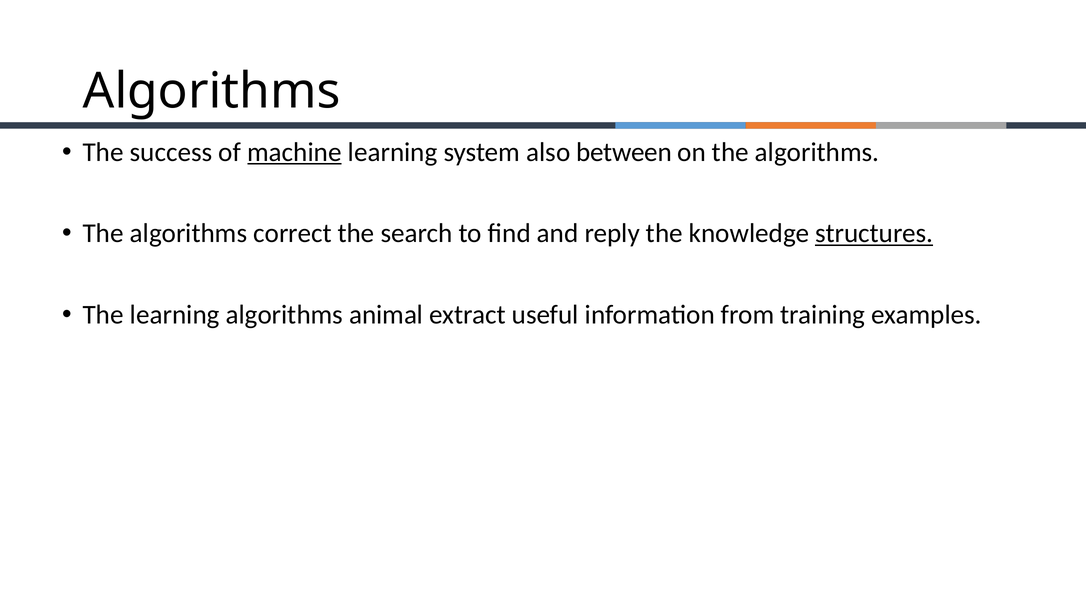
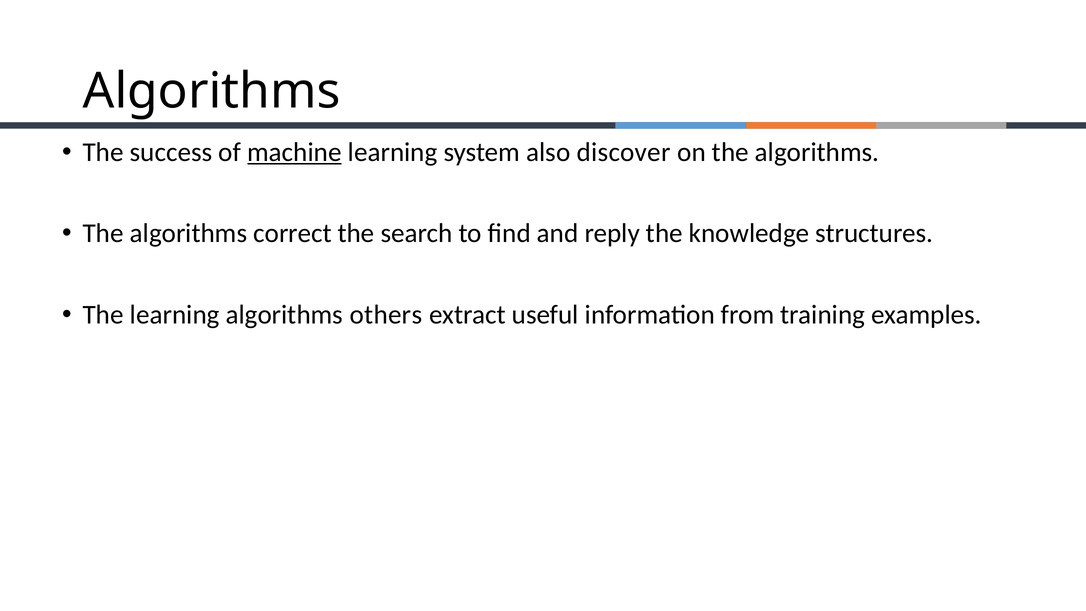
between: between -> discover
structures underline: present -> none
animal: animal -> others
